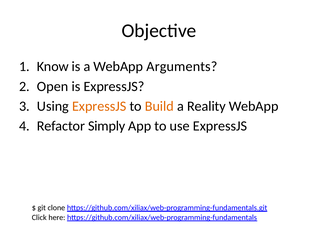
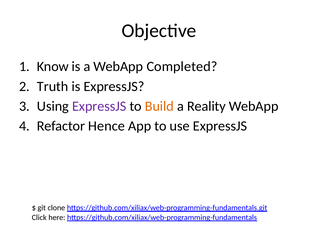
Arguments: Arguments -> Completed
Open: Open -> Truth
ExpressJS at (99, 106) colour: orange -> purple
Simply: Simply -> Hence
